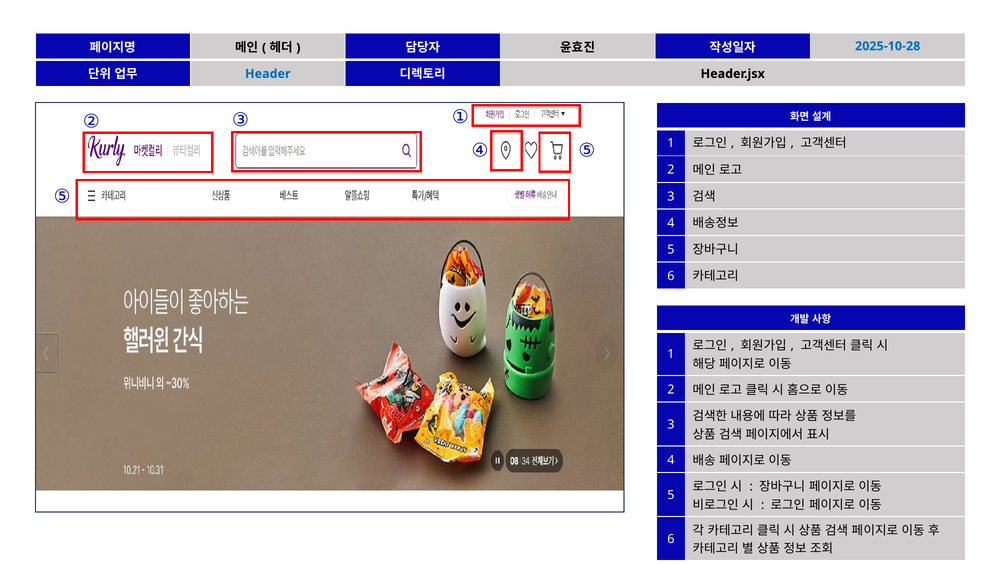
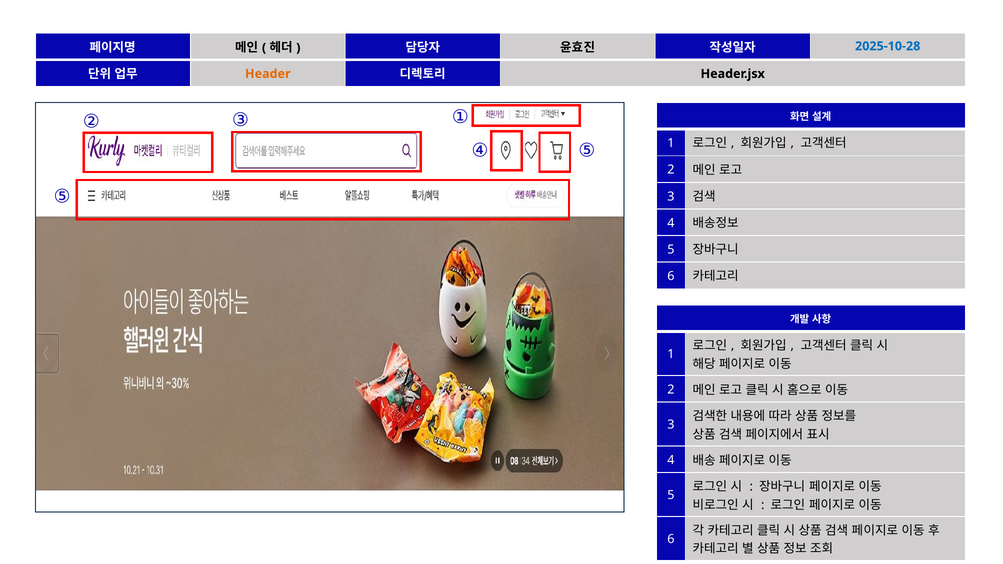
Header colour: blue -> orange
